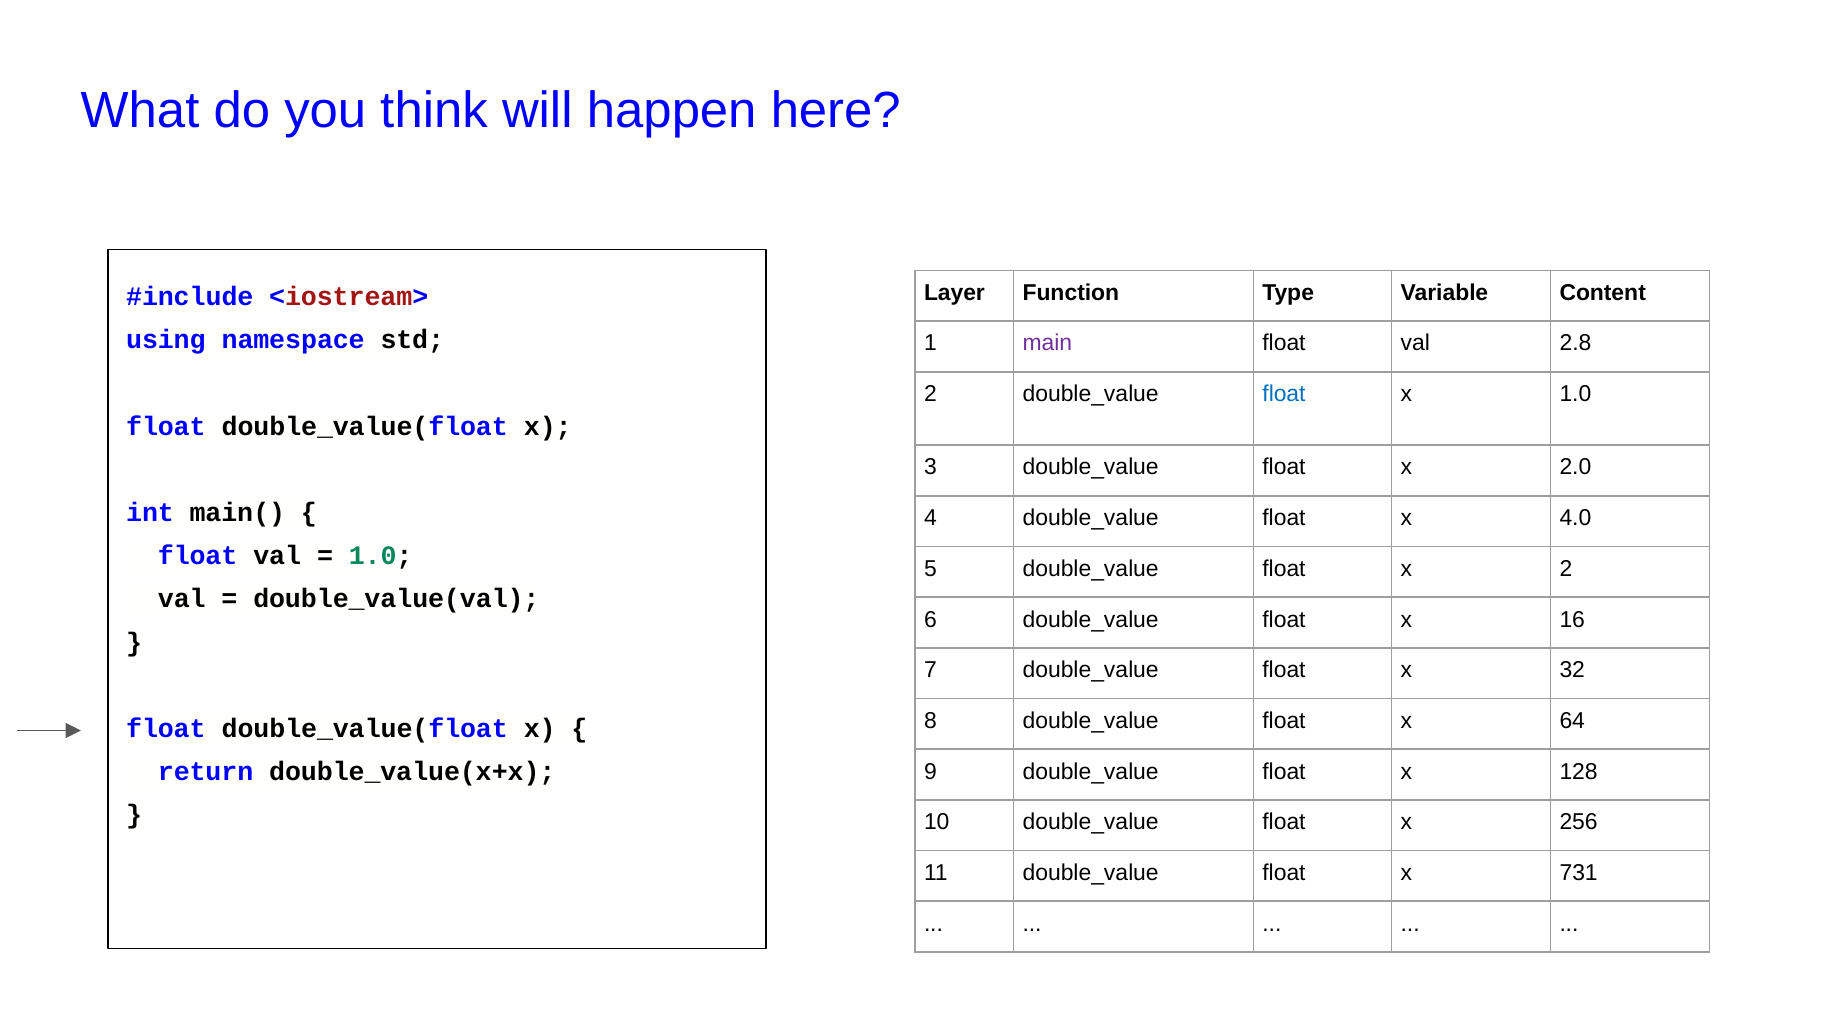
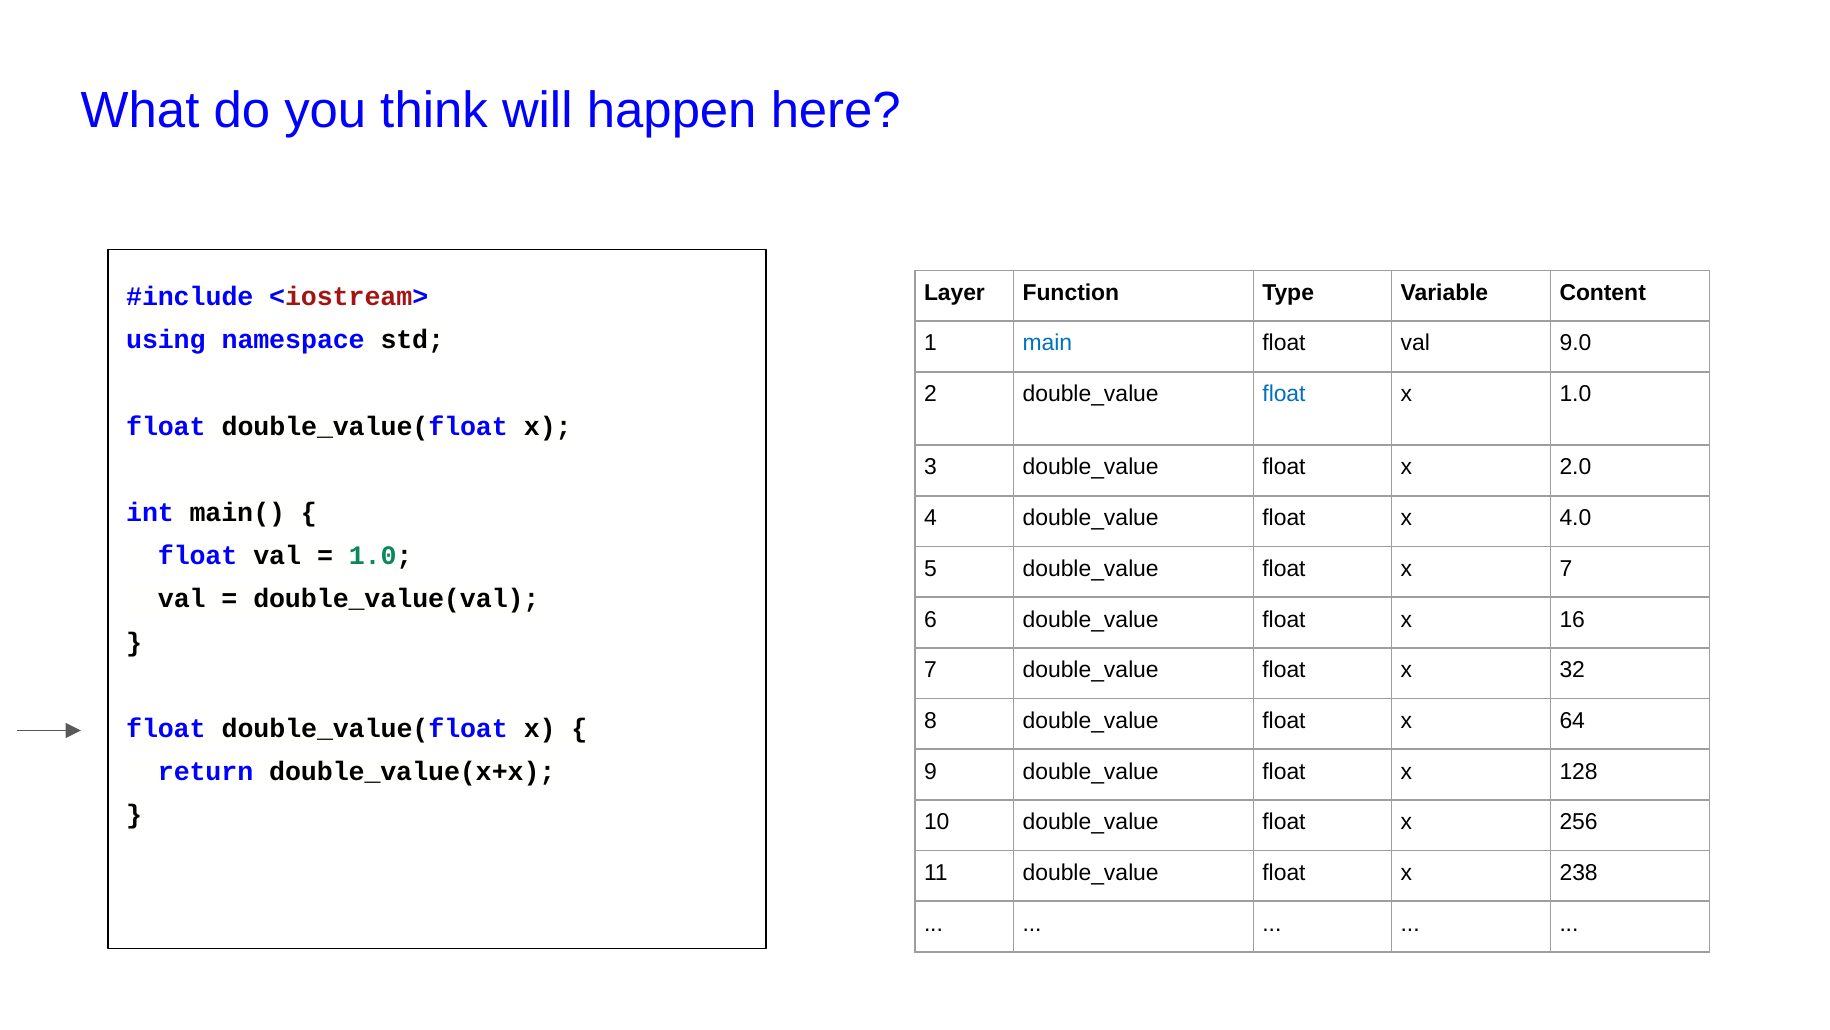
main colour: purple -> blue
2.8: 2.8 -> 9.0
x 2: 2 -> 7
731: 731 -> 238
